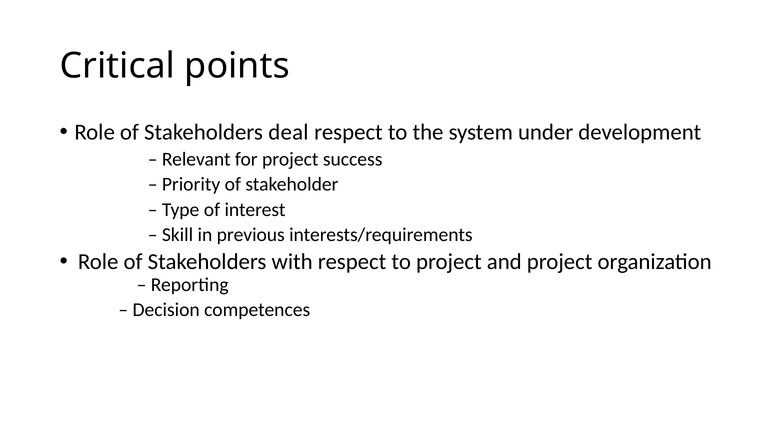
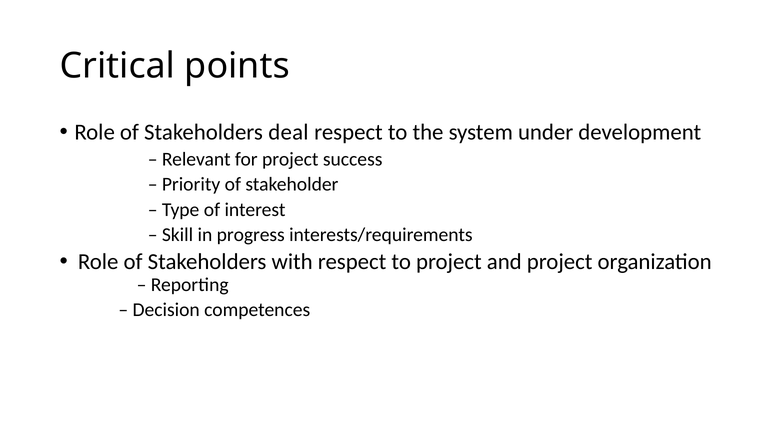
previous: previous -> progress
